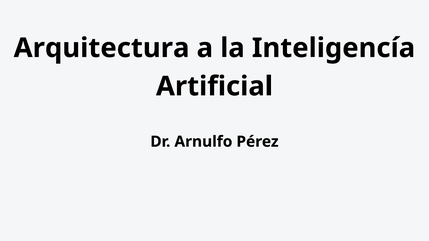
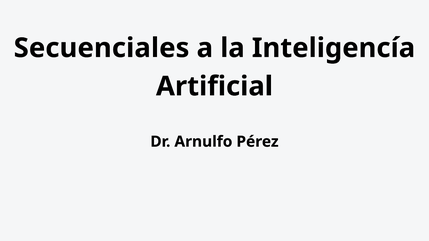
Arquitectura: Arquitectura -> Secuenciales
